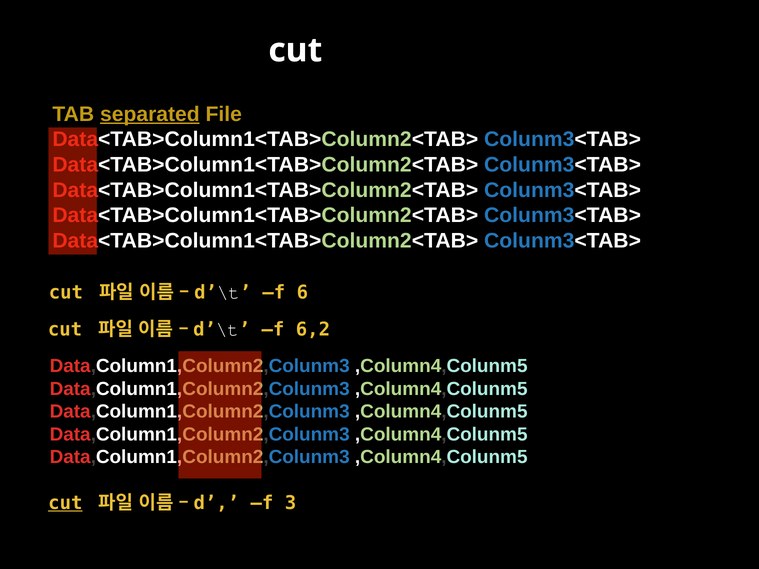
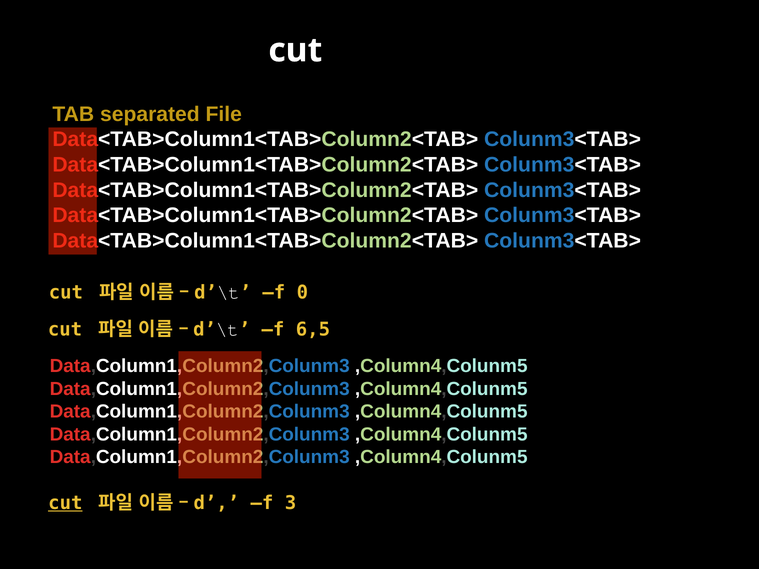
separated underline: present -> none
6: 6 -> 0
6,2: 6,2 -> 6,5
